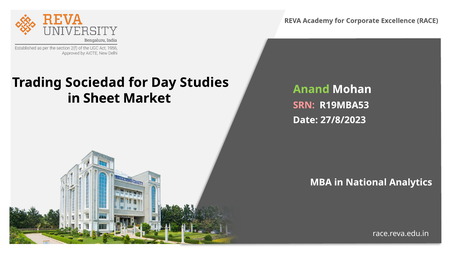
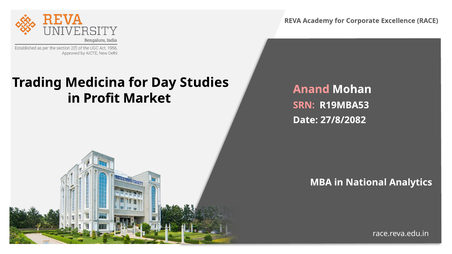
Sociedad: Sociedad -> Medicina
Anand colour: light green -> pink
Sheet: Sheet -> Profit
27/8/2023: 27/8/2023 -> 27/8/2082
